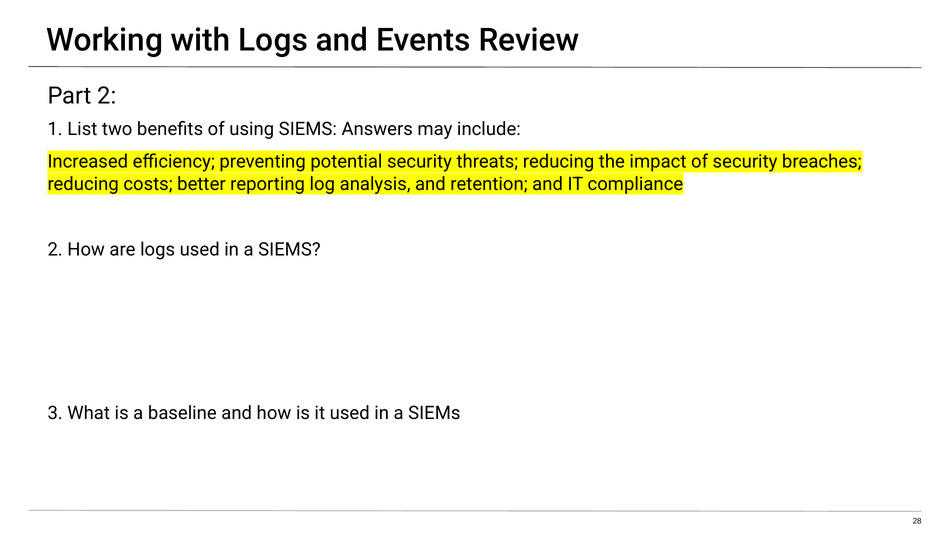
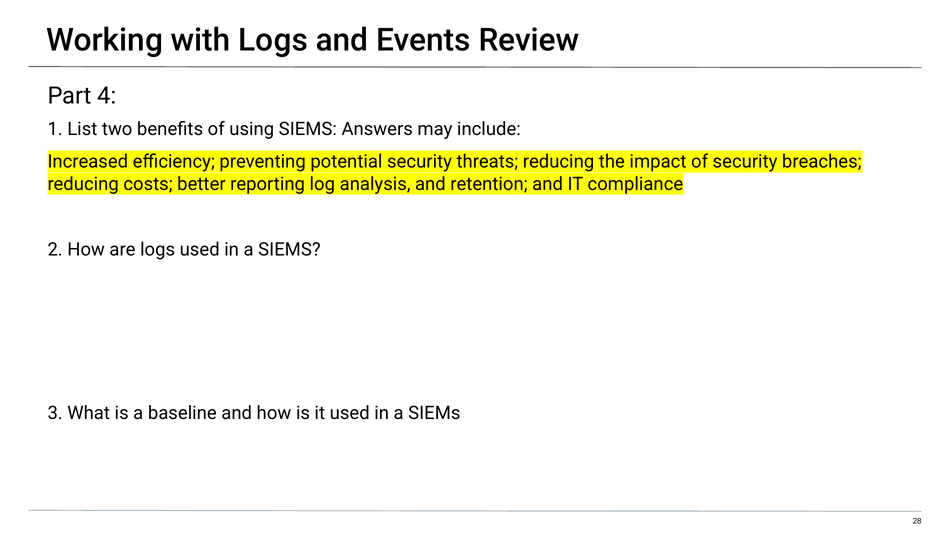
Part 2: 2 -> 4
